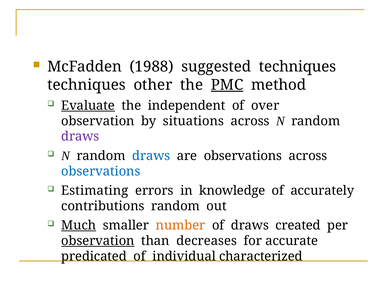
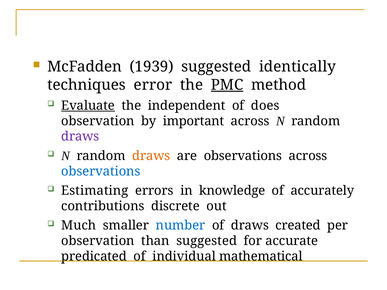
1988: 1988 -> 1939
suggested techniques: techniques -> identically
other: other -> error
over: over -> does
situations: situations -> important
draws at (151, 156) colour: blue -> orange
contributions random: random -> discrete
Much underline: present -> none
number colour: orange -> blue
observation at (98, 241) underline: present -> none
than decreases: decreases -> suggested
characterized: characterized -> mathematical
